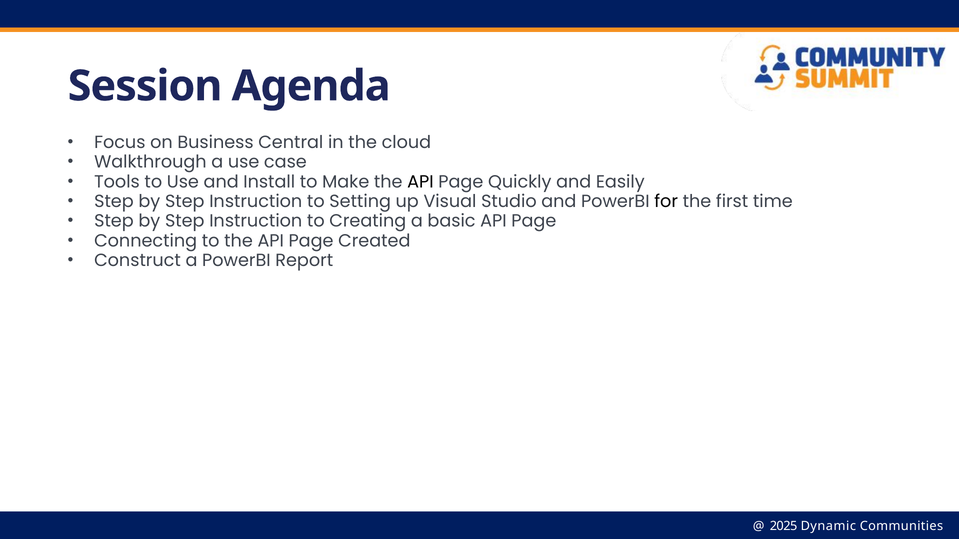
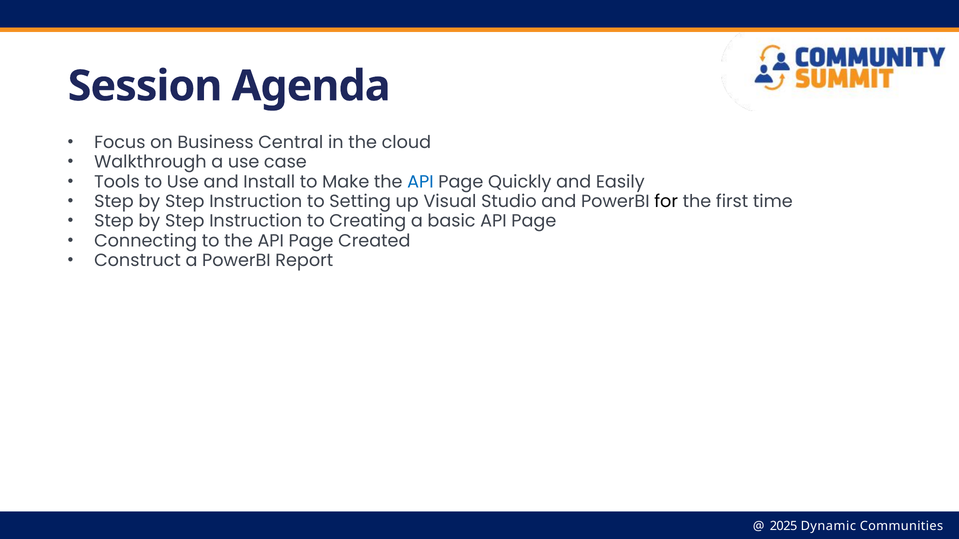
API at (420, 182) colour: black -> blue
